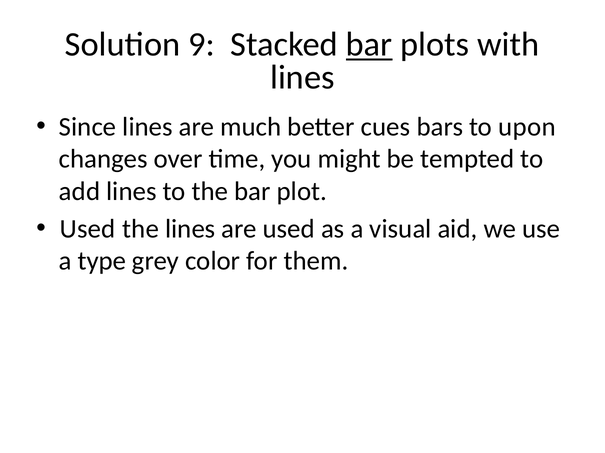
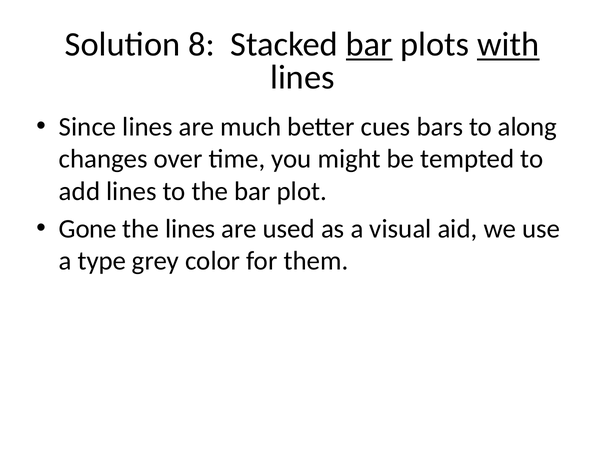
9: 9 -> 8
with underline: none -> present
upon: upon -> along
Used at (88, 229): Used -> Gone
